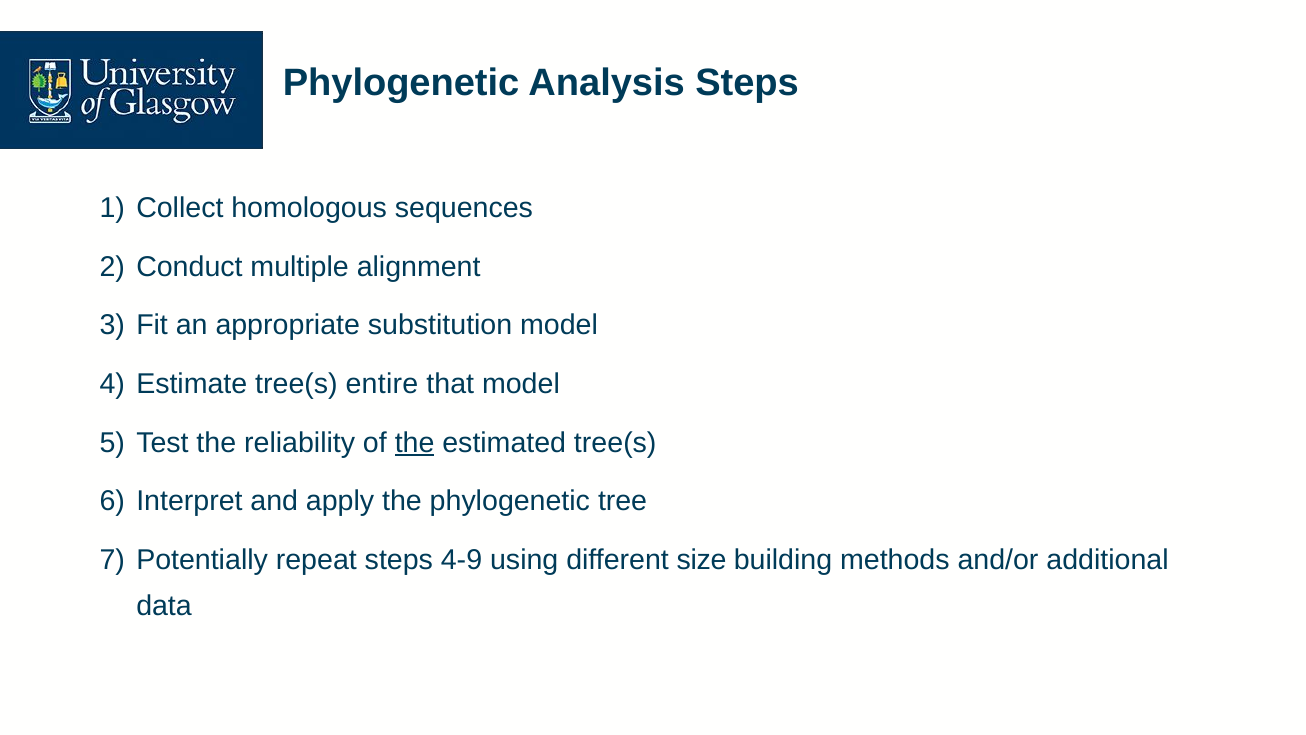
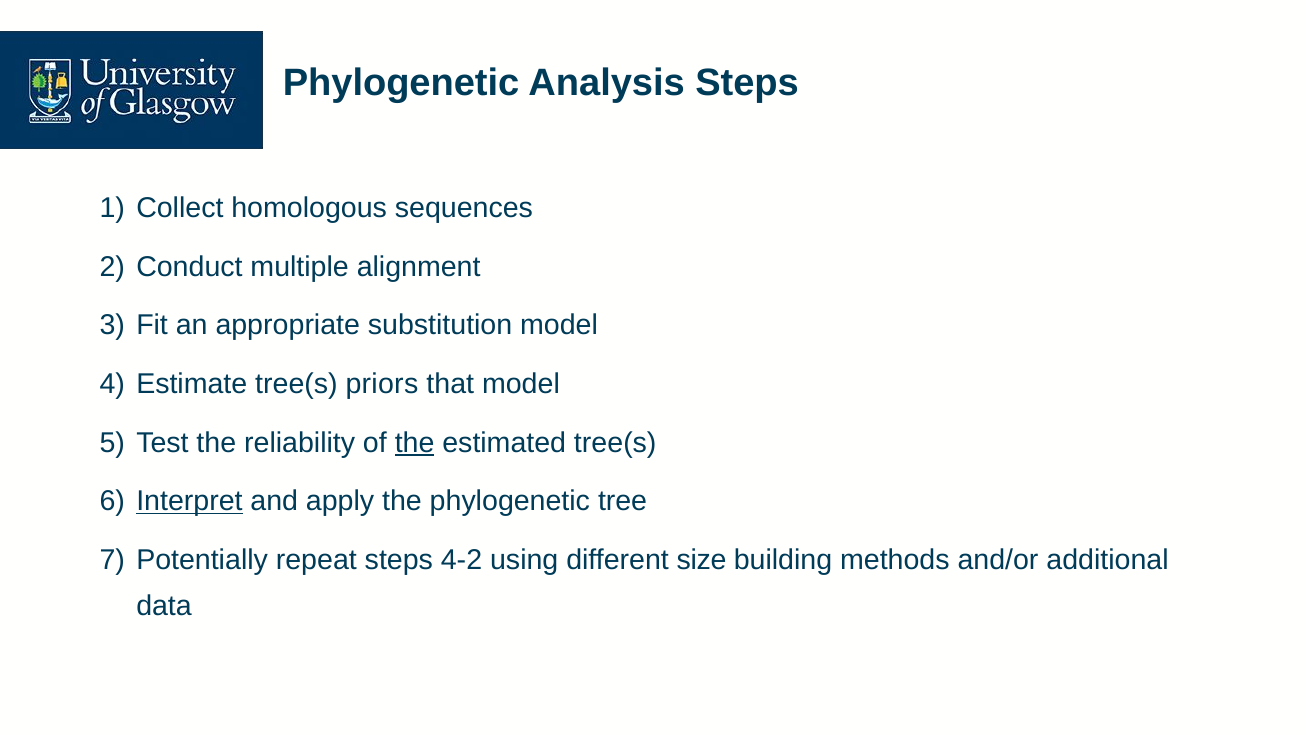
entire: entire -> priors
Interpret underline: none -> present
4-9: 4-9 -> 4-2
